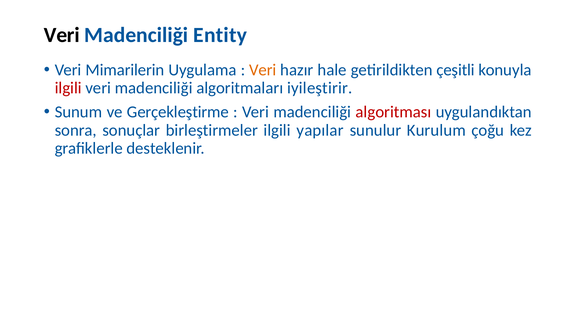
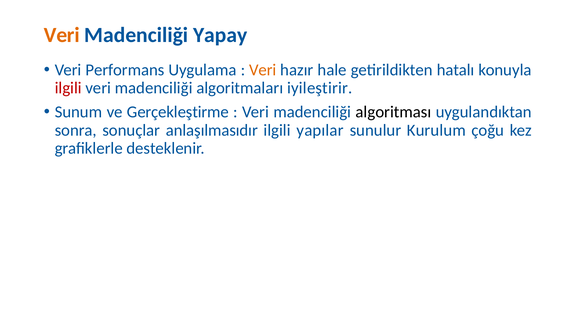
Veri at (62, 35) colour: black -> orange
Entity: Entity -> Yapay
Mimarilerin: Mimarilerin -> Performans
çeşitli: çeşitli -> hatalı
algoritması colour: red -> black
birleştirmeler: birleştirmeler -> anlaşılmasıdır
